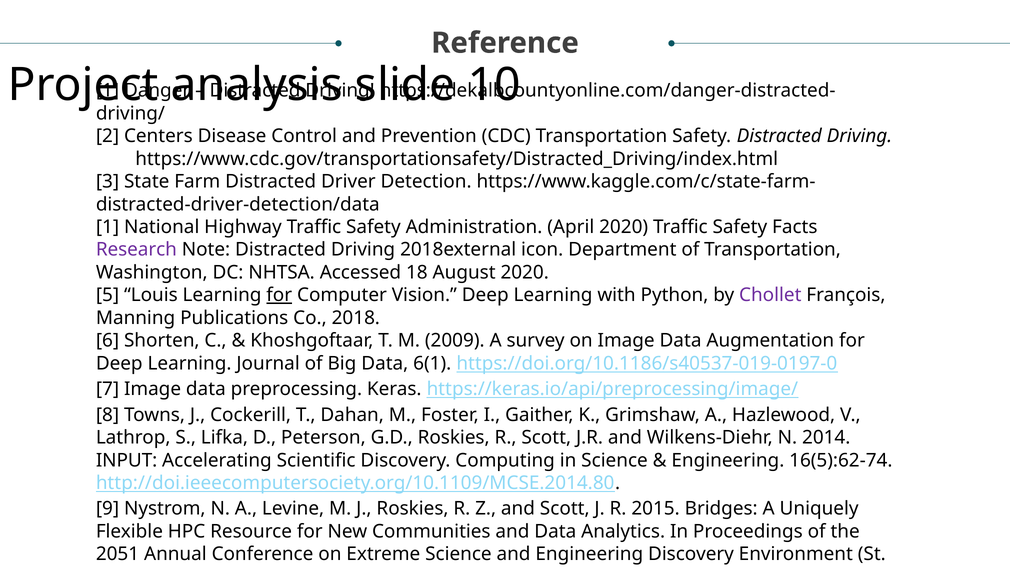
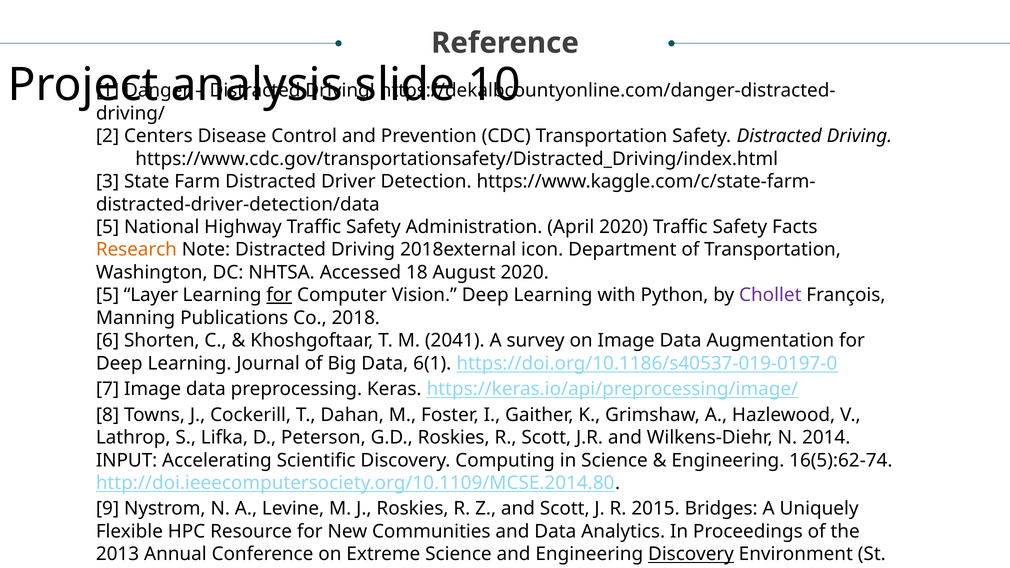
1 at (108, 227): 1 -> 5
Research colour: purple -> orange
5 Louis: Louis -> Layer
2009: 2009 -> 2041
2051: 2051 -> 2013
Discovery at (691, 554) underline: none -> present
